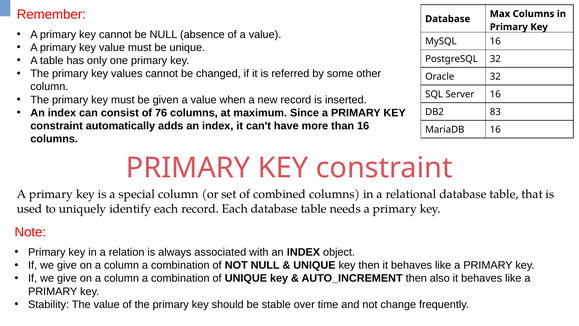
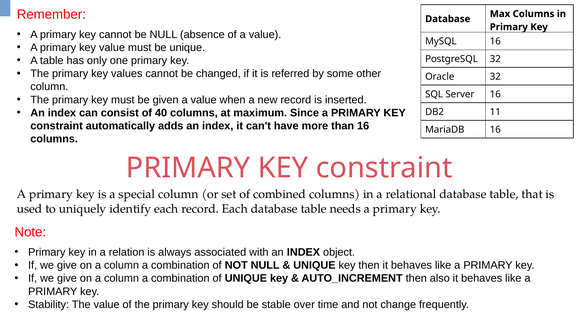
76: 76 -> 40
83: 83 -> 11
